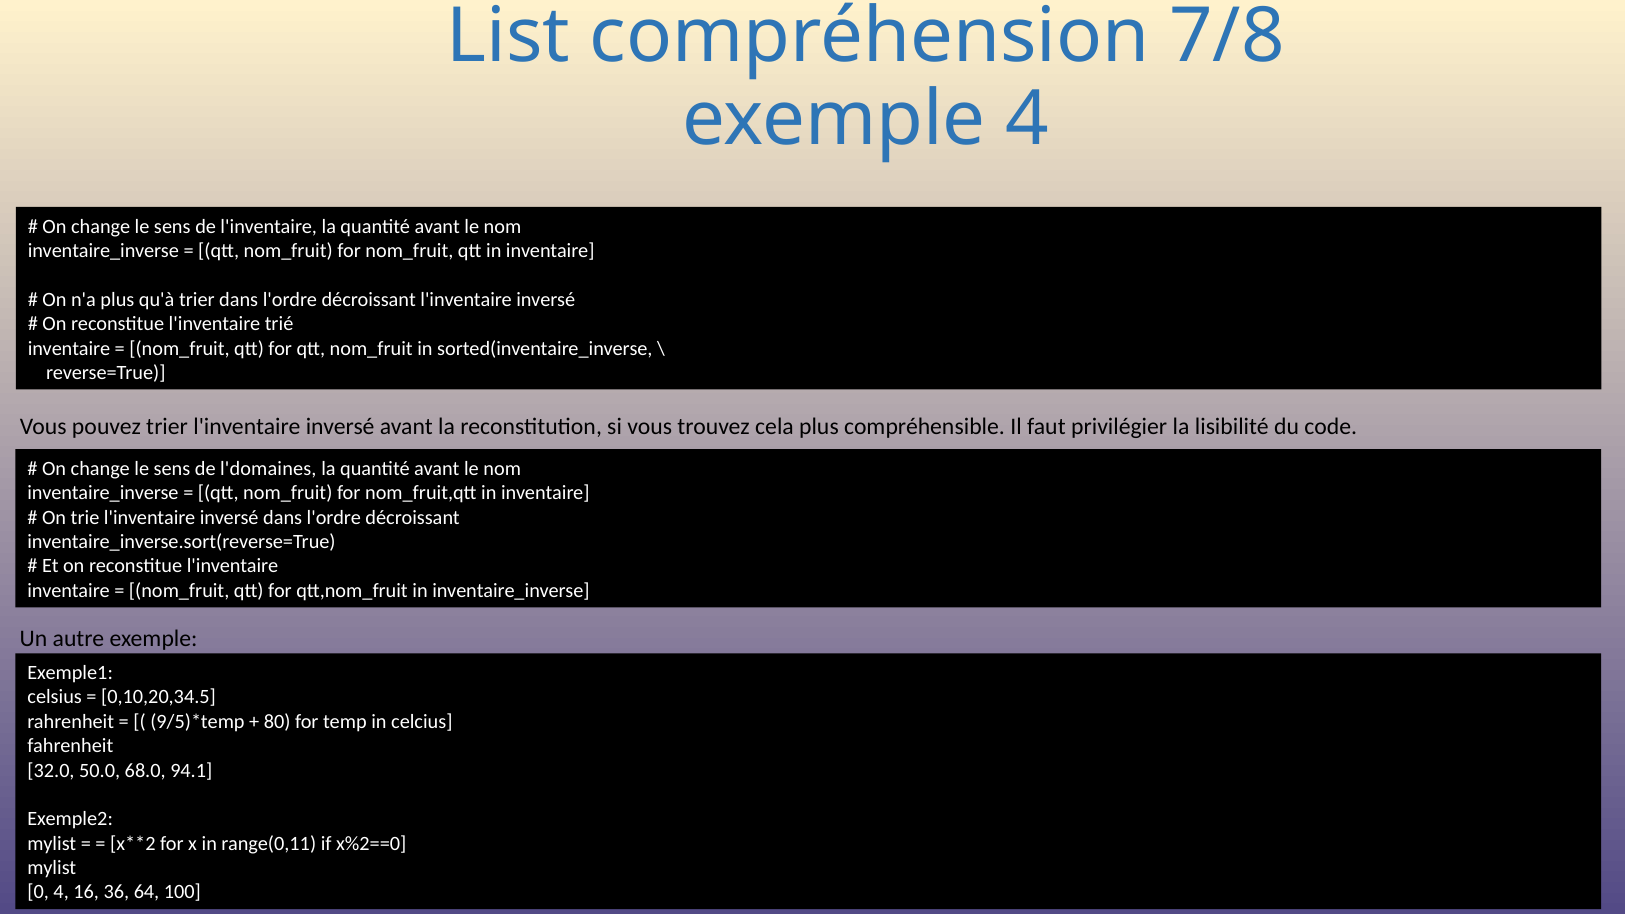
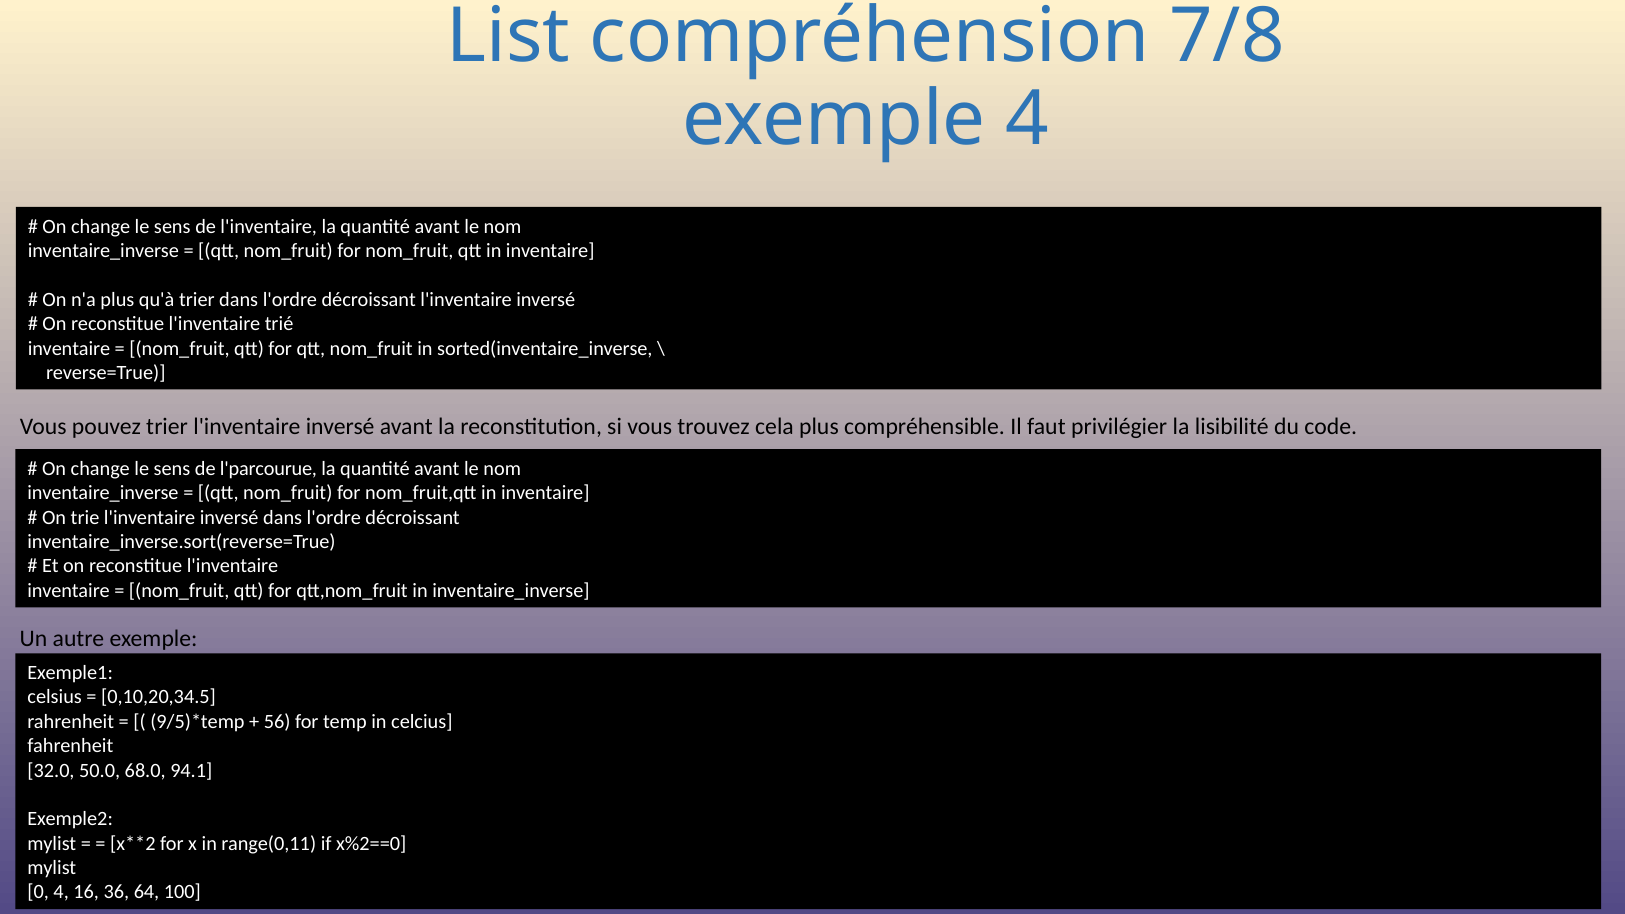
l'domaines: l'domaines -> l'parcourue
80: 80 -> 56
